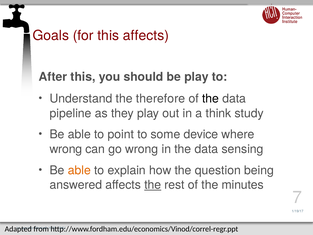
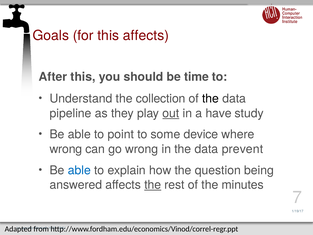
be play: play -> time
therefore: therefore -> collection
out underline: none -> present
think: think -> have
sensing: sensing -> prevent
able at (79, 170) colour: orange -> blue
